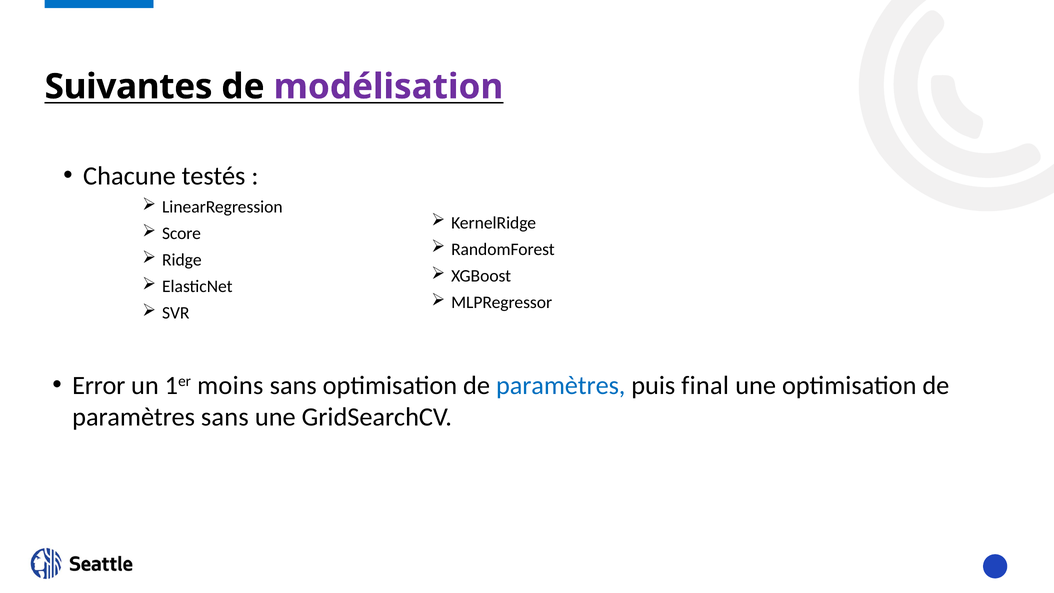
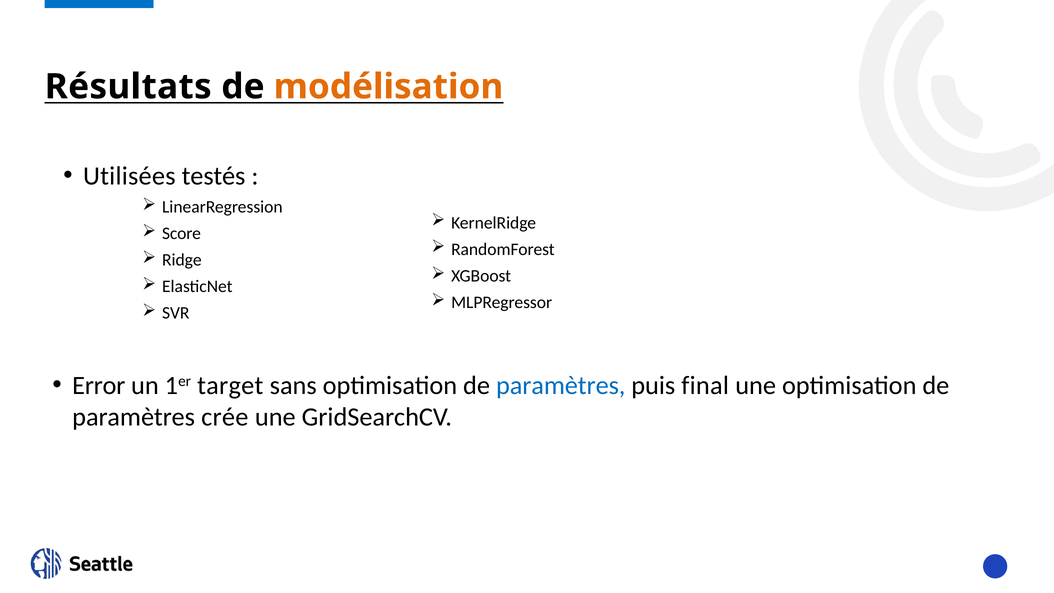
Suivantes: Suivantes -> Résultats
modélisation colour: purple -> orange
Chacune: Chacune -> Utilisées
moins: moins -> target
paramètres sans: sans -> crée
